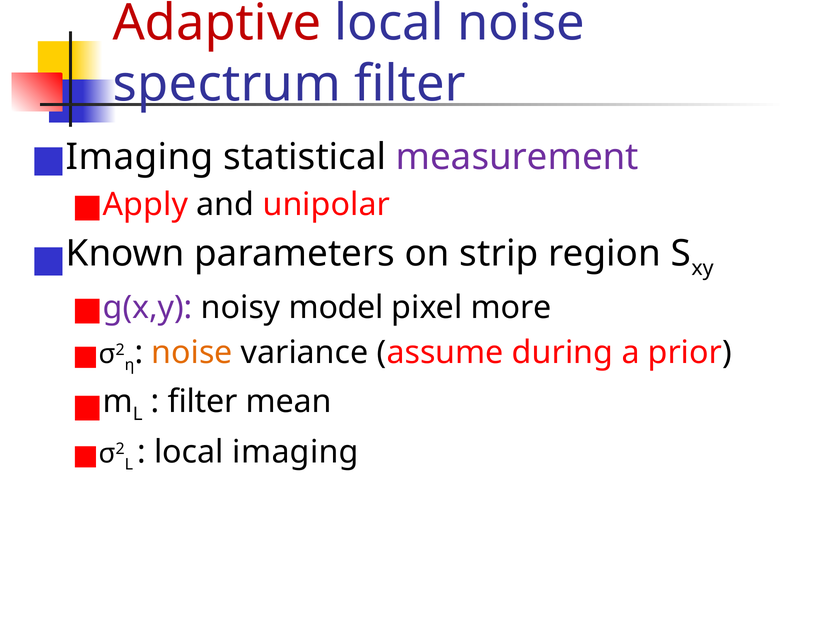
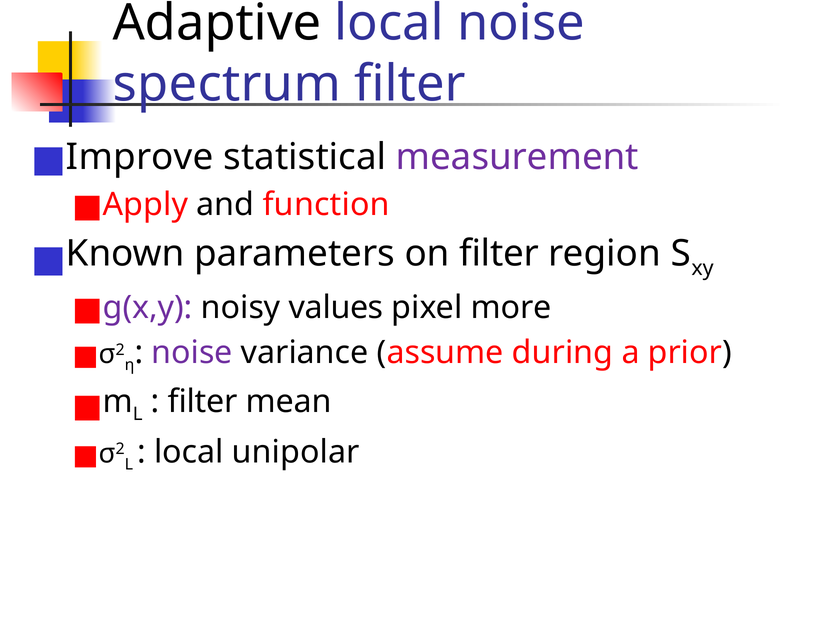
Adaptive colour: red -> black
Imaging at (140, 157): Imaging -> Improve
unipolar: unipolar -> function
on strip: strip -> filter
model: model -> values
noise at (192, 353) colour: orange -> purple
local imaging: imaging -> unipolar
